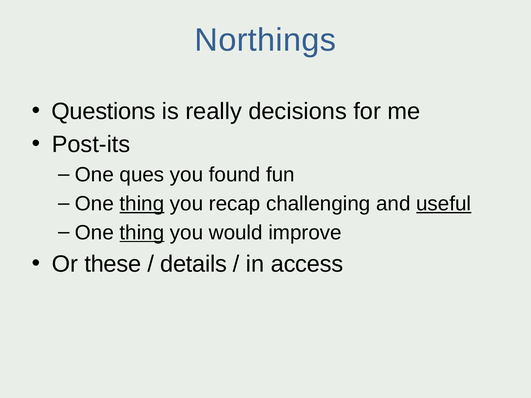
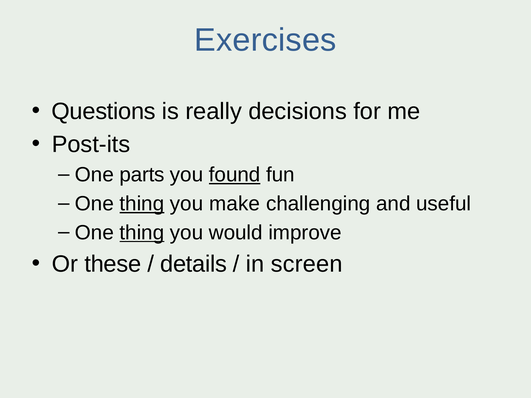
Northings: Northings -> Exercises
ques: ques -> parts
found underline: none -> present
recap: recap -> make
useful underline: present -> none
access: access -> screen
